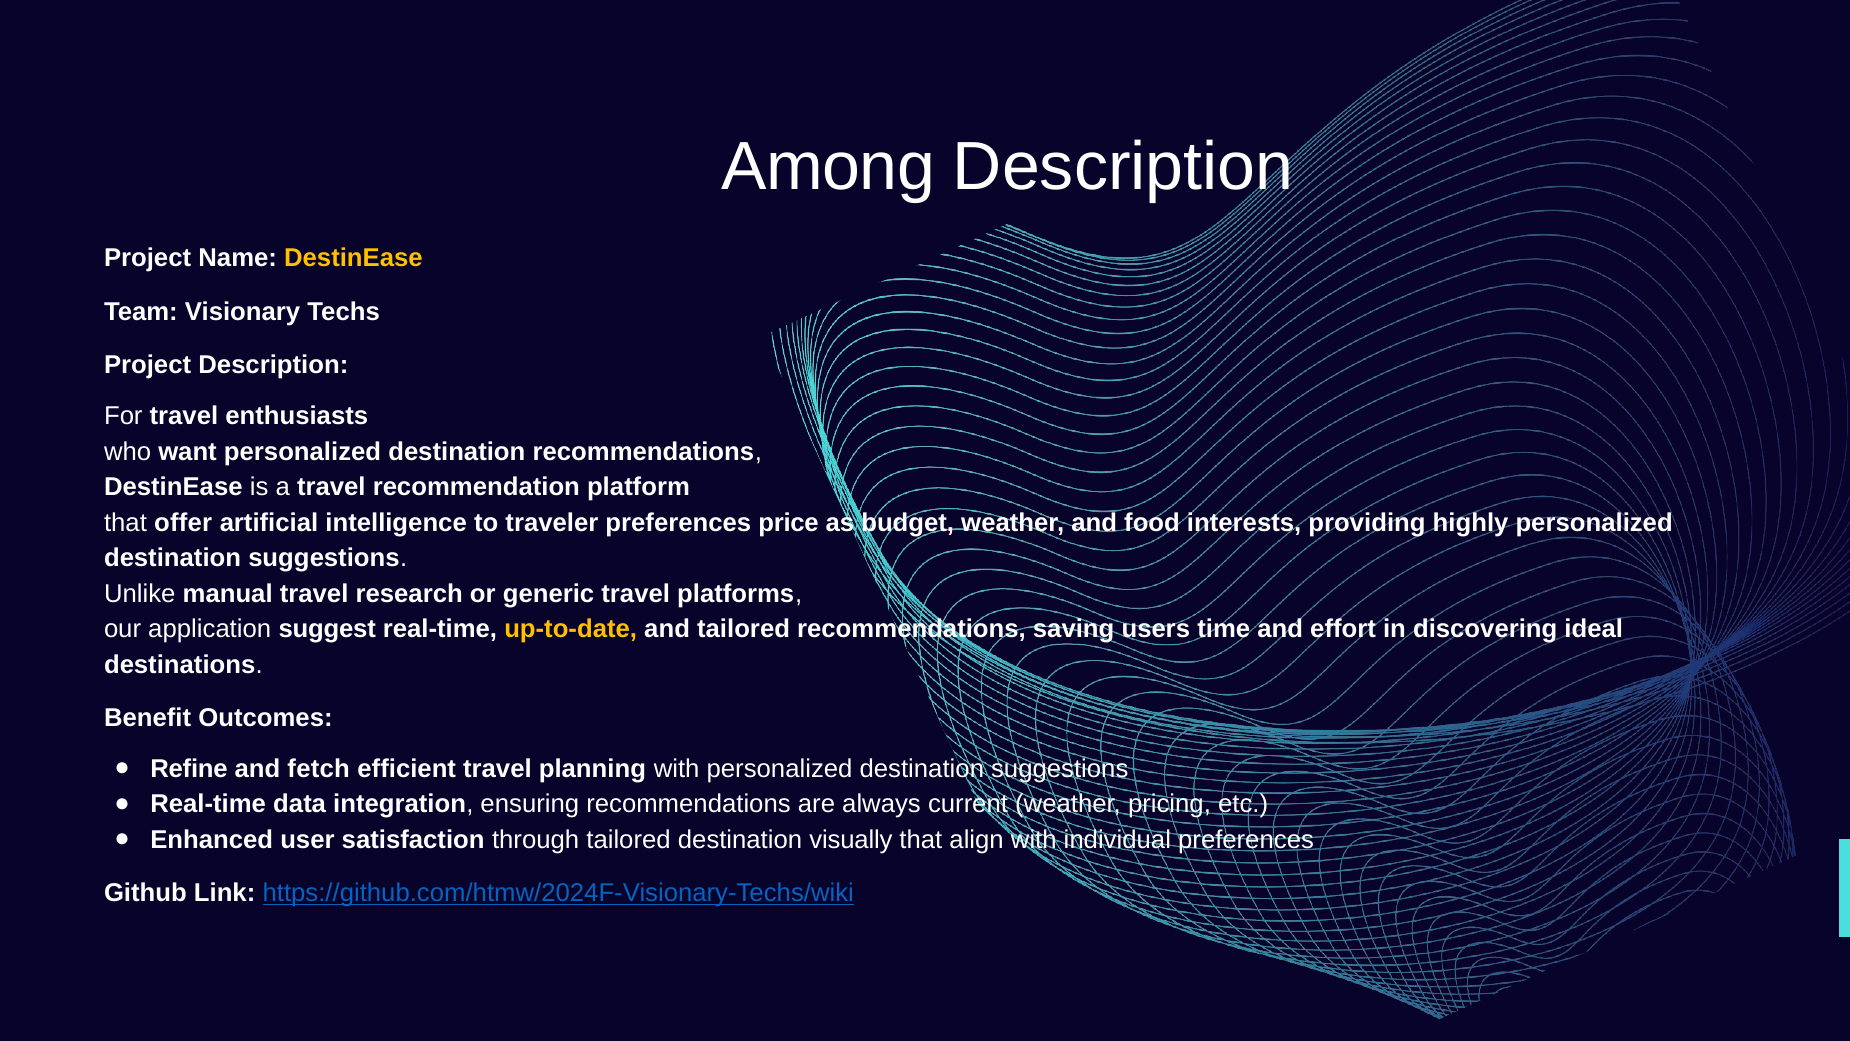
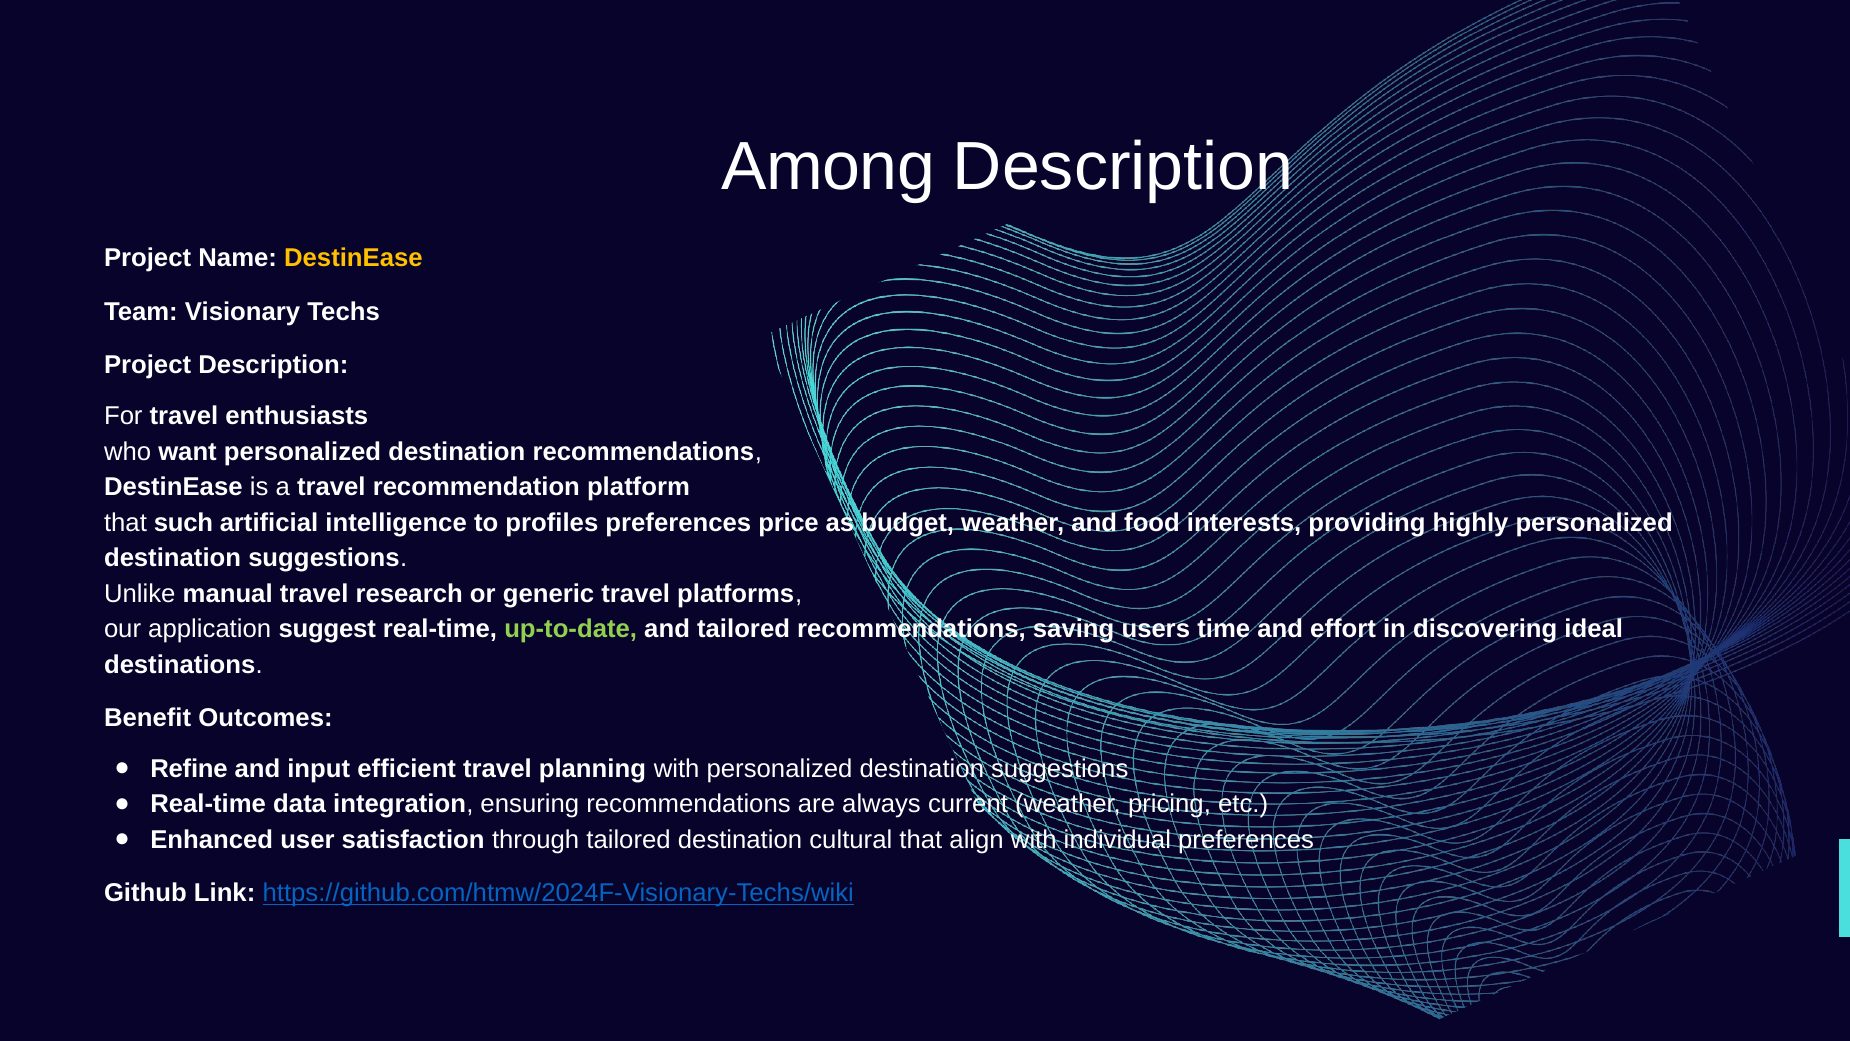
offer: offer -> such
traveler: traveler -> profiles
up-to-date colour: yellow -> light green
fetch: fetch -> input
visually: visually -> cultural
